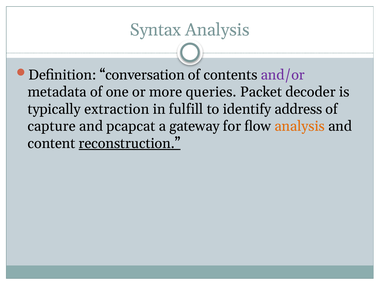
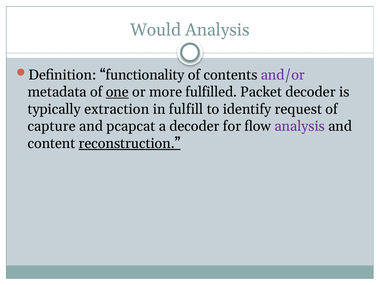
Syntax: Syntax -> Would
conversation: conversation -> functionality
one underline: none -> present
queries: queries -> fulfilled
address: address -> request
a gateway: gateway -> decoder
analysis at (300, 126) colour: orange -> purple
